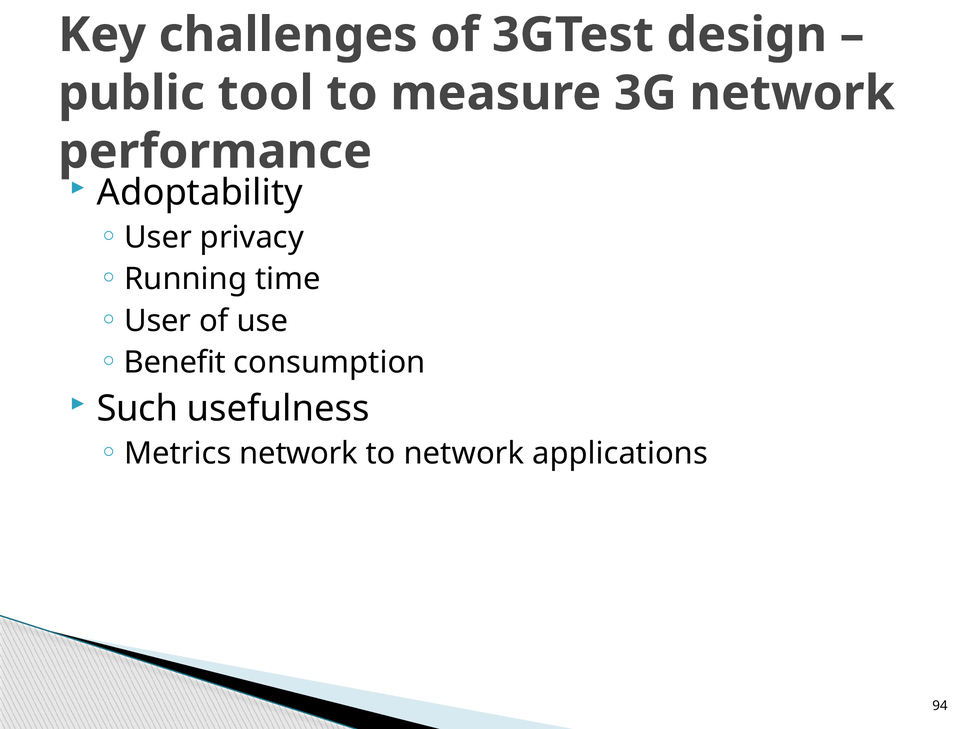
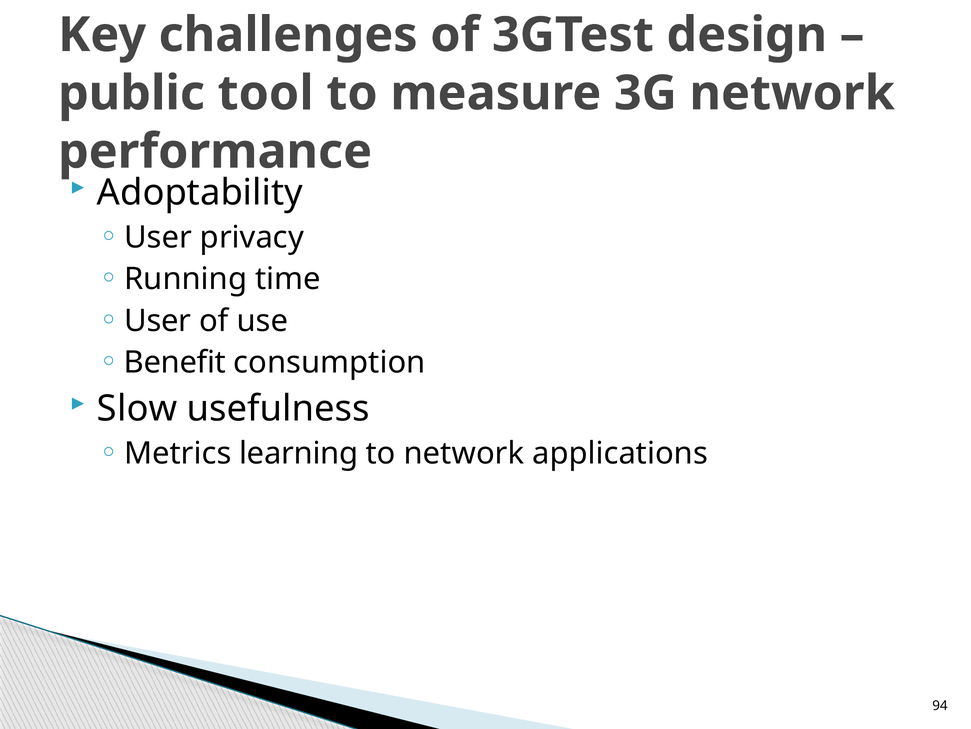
Such: Such -> Slow
Metrics network: network -> learning
